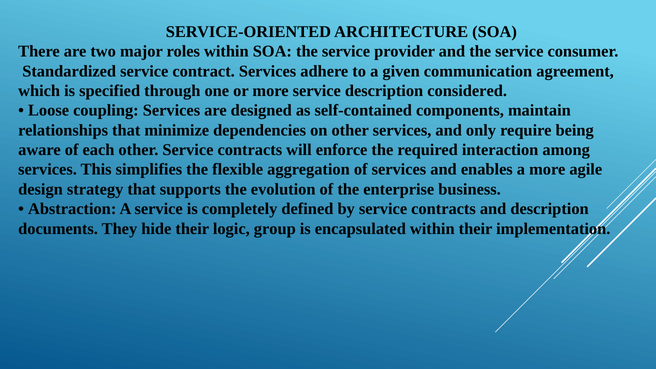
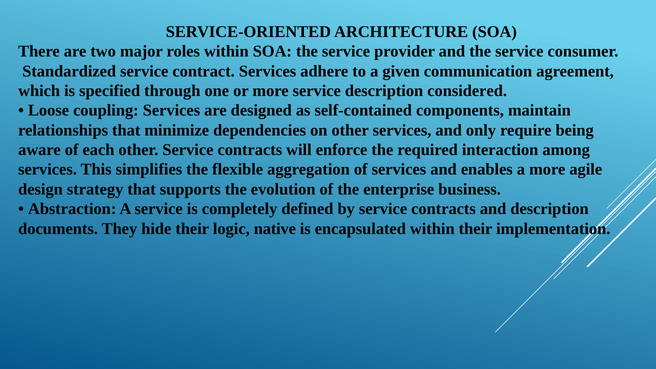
group: group -> native
